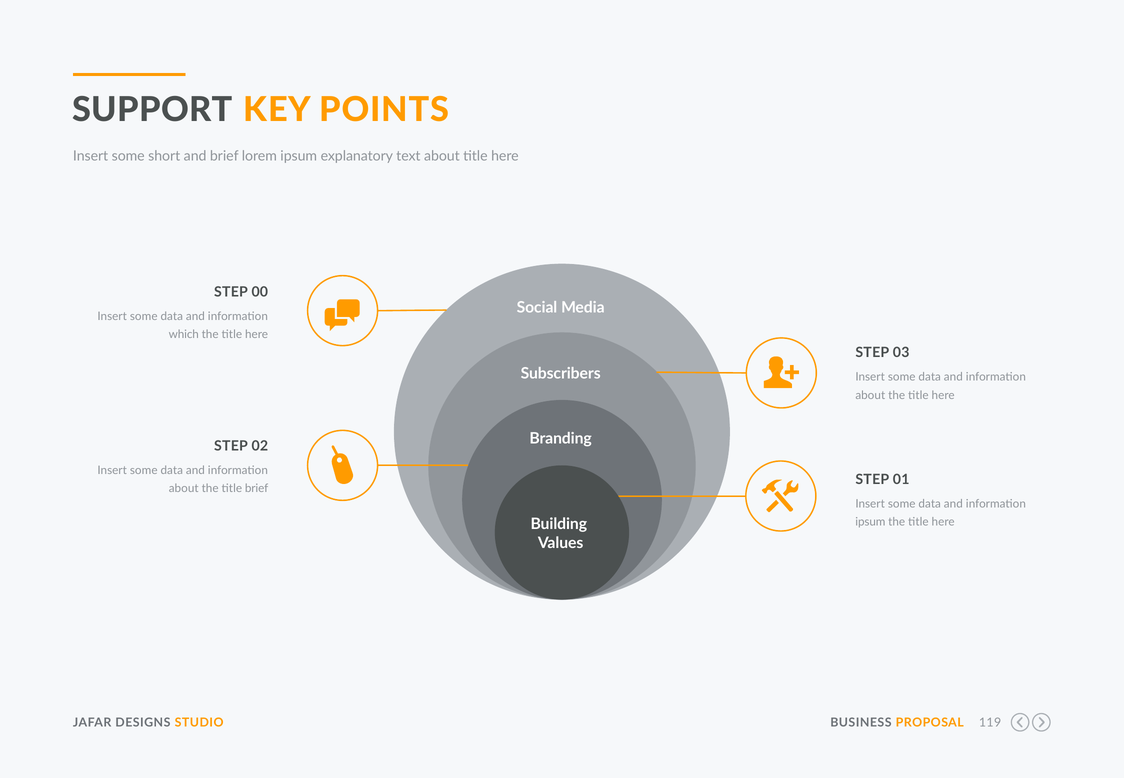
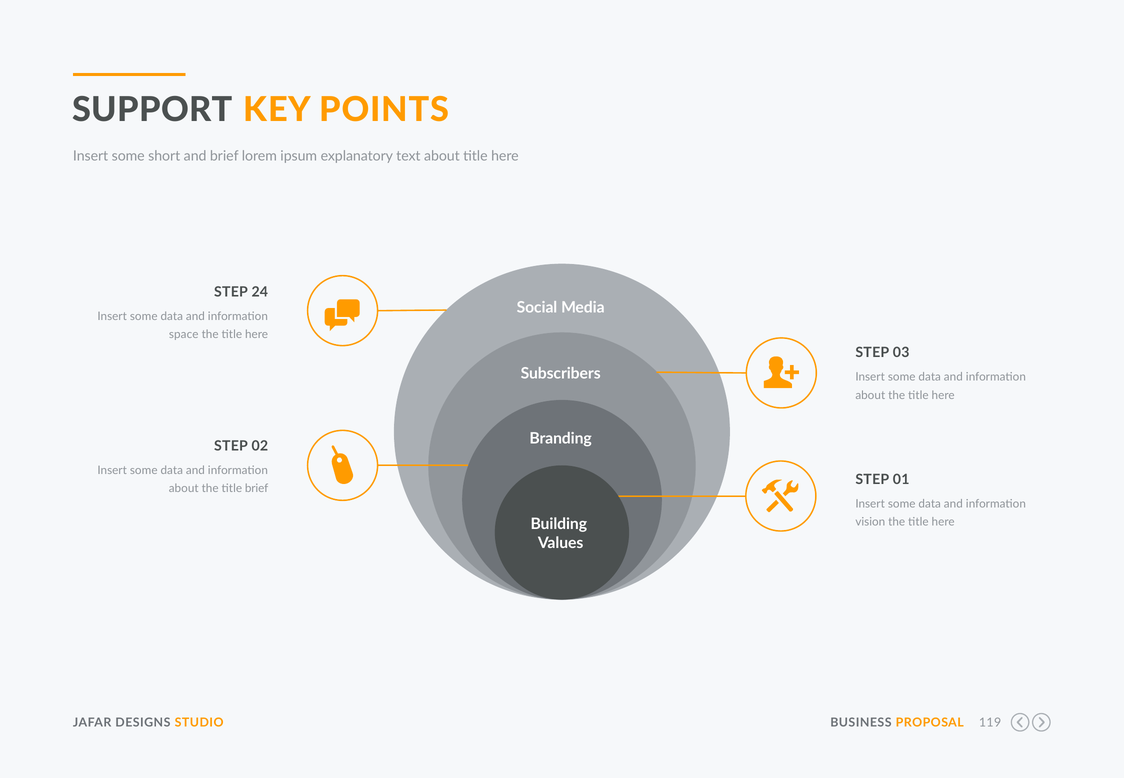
00: 00 -> 24
which: which -> space
ipsum at (870, 522): ipsum -> vision
